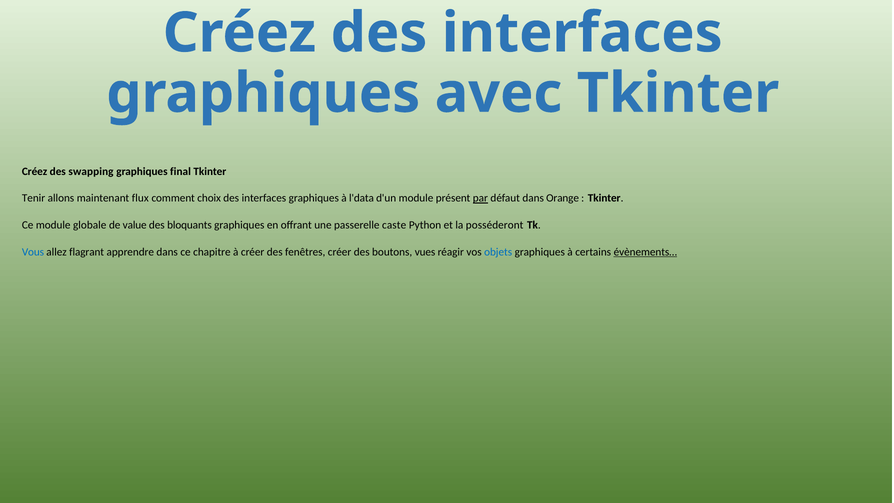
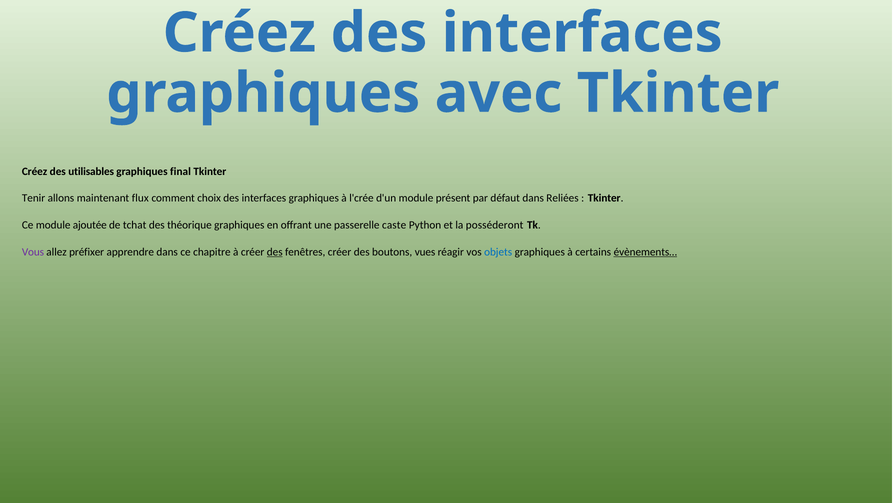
swapping: swapping -> utilisables
l'data: l'data -> l'crée
par underline: present -> none
Orange: Orange -> Reliées
globale: globale -> ajoutée
value: value -> tchat
bloquants: bloquants -> théorique
Vous colour: blue -> purple
flagrant: flagrant -> préfixer
des at (275, 252) underline: none -> present
